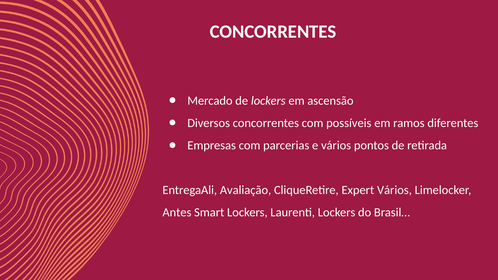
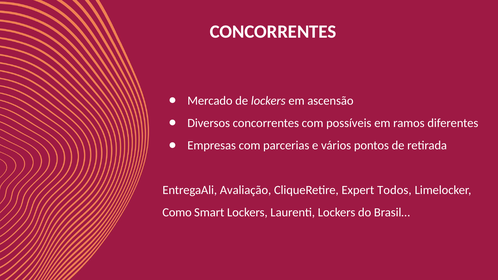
Expert Vários: Vários -> Todos
Antes: Antes -> Como
